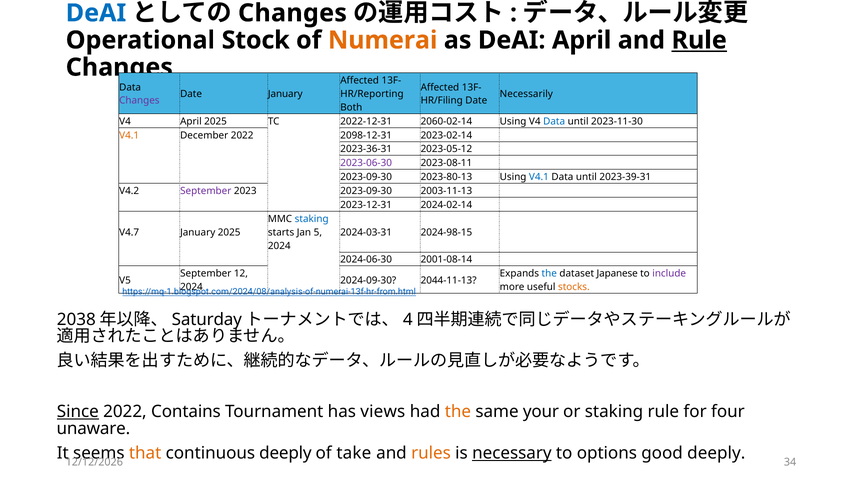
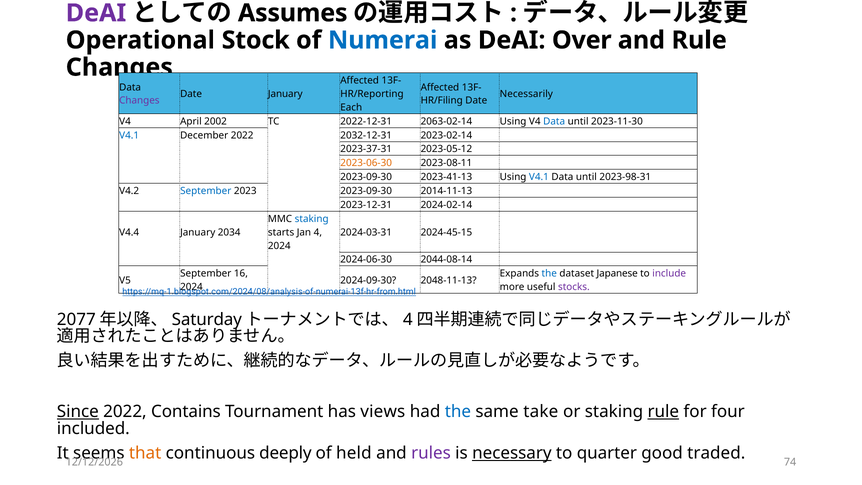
DeAI at (96, 13) colour: blue -> purple
Changes at (292, 13): Changes -> Assumes
Numerai colour: orange -> blue
DeAI April: April -> Over
Rule at (699, 40) underline: present -> none
Both: Both -> Each
April 2025: 2025 -> 2002
2060-02-14: 2060-02-14 -> 2063-02-14
V4.1 at (129, 135) colour: orange -> blue
2098-12-31: 2098-12-31 -> 2032-12-31
2023-36-31: 2023-36-31 -> 2023-37-31
2023-06-30 colour: purple -> orange
2023-80-13: 2023-80-13 -> 2023-41-13
2023-39-31: 2023-39-31 -> 2023-98-31
September at (206, 191) colour: purple -> blue
2003-11-13: 2003-11-13 -> 2014-11-13
V4.7: V4.7 -> V4.4
January 2025: 2025 -> 2034
Jan 5: 5 -> 4
2024-98-15: 2024-98-15 -> 2024-45-15
2001-08-14: 2001-08-14 -> 2044-08-14
12: 12 -> 16
2044-11-13: 2044-11-13 -> 2048-11-13
stocks colour: orange -> purple
2038: 2038 -> 2077
the at (458, 412) colour: orange -> blue
your: your -> take
rule at (663, 412) underline: none -> present
unaware: unaware -> included
take: take -> held
rules colour: orange -> purple
options: options -> quarter
good deeply: deeply -> traded
34: 34 -> 74
